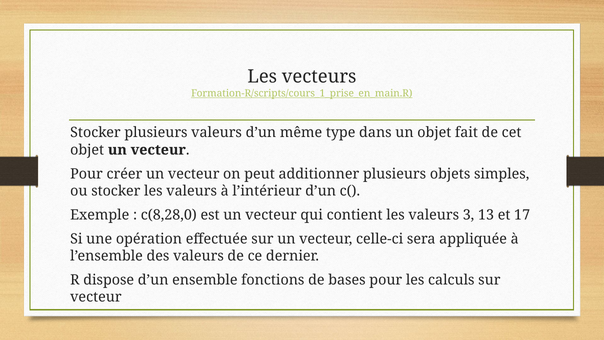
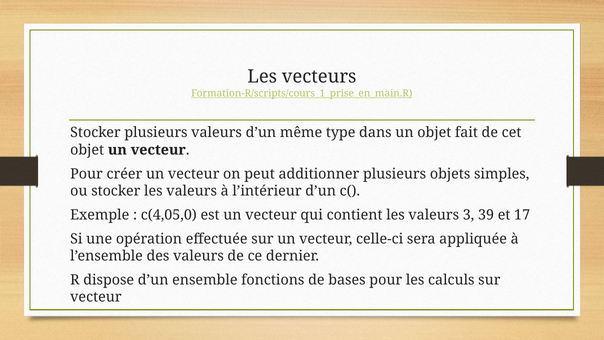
c(8,28,0: c(8,28,0 -> c(4,05,0
13: 13 -> 39
